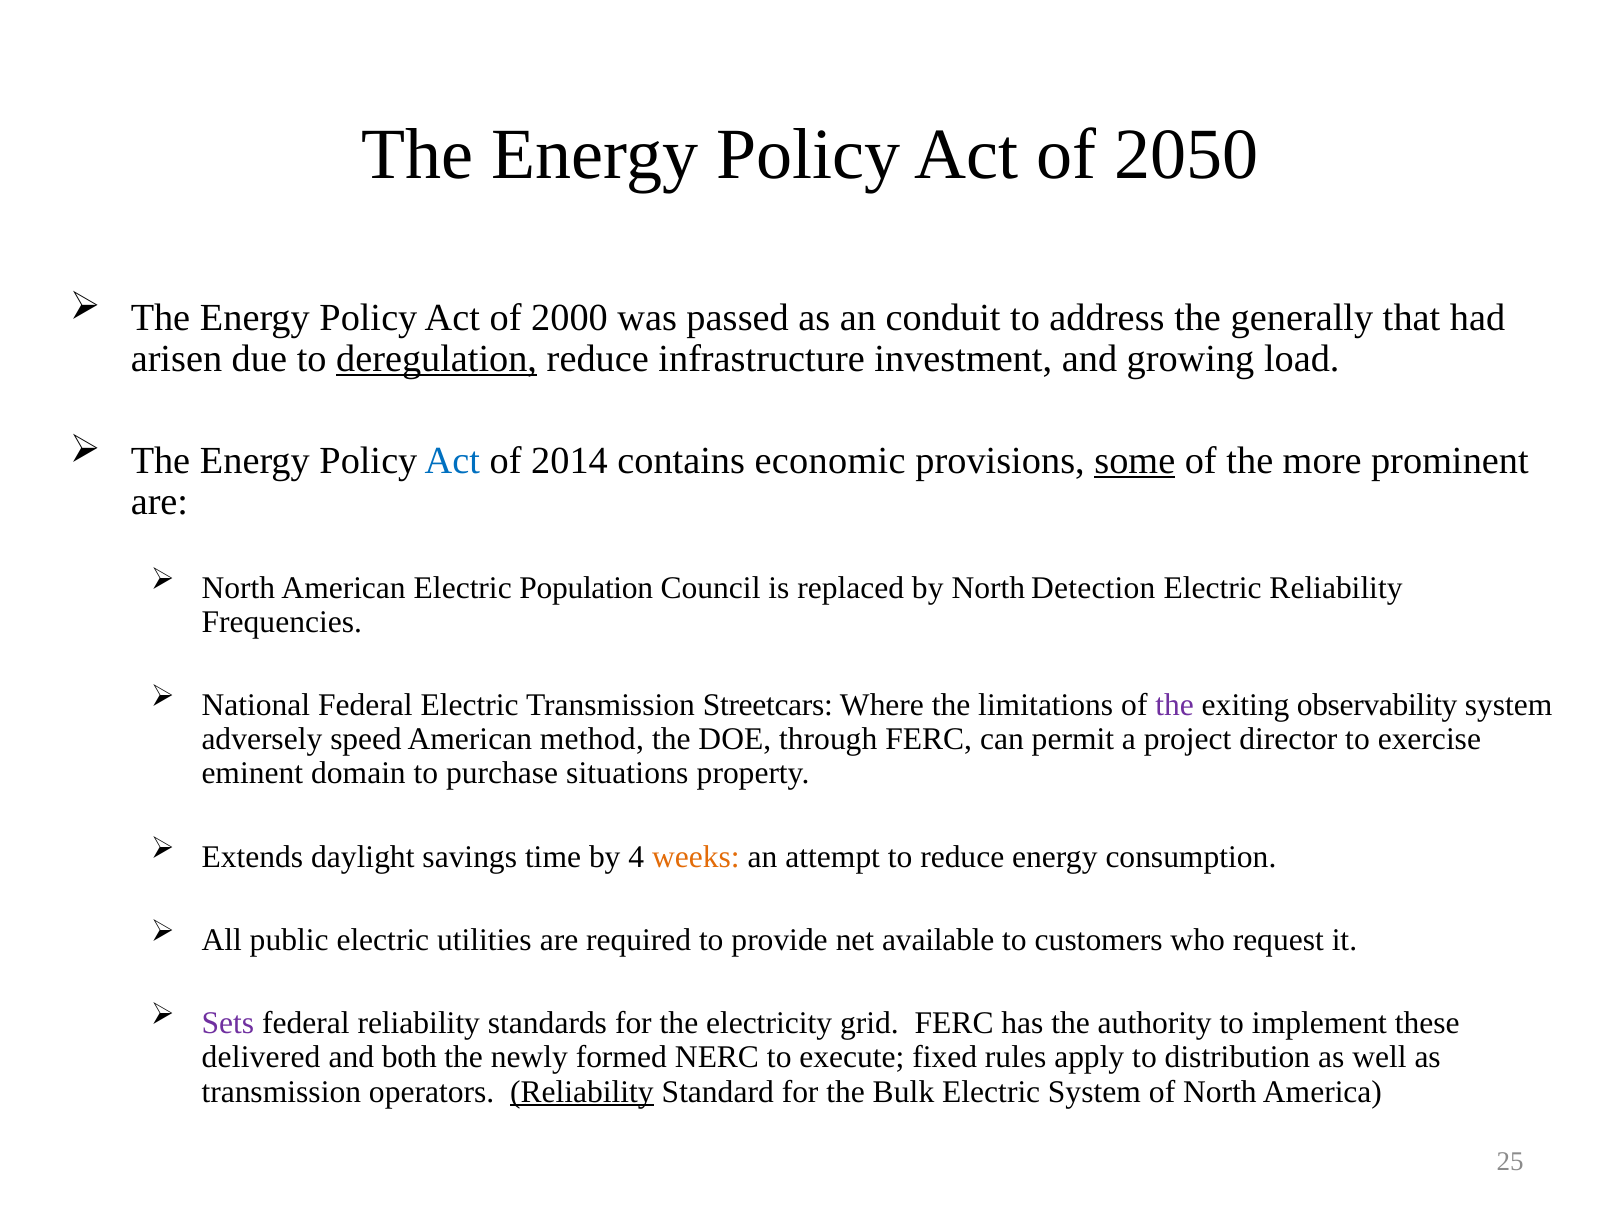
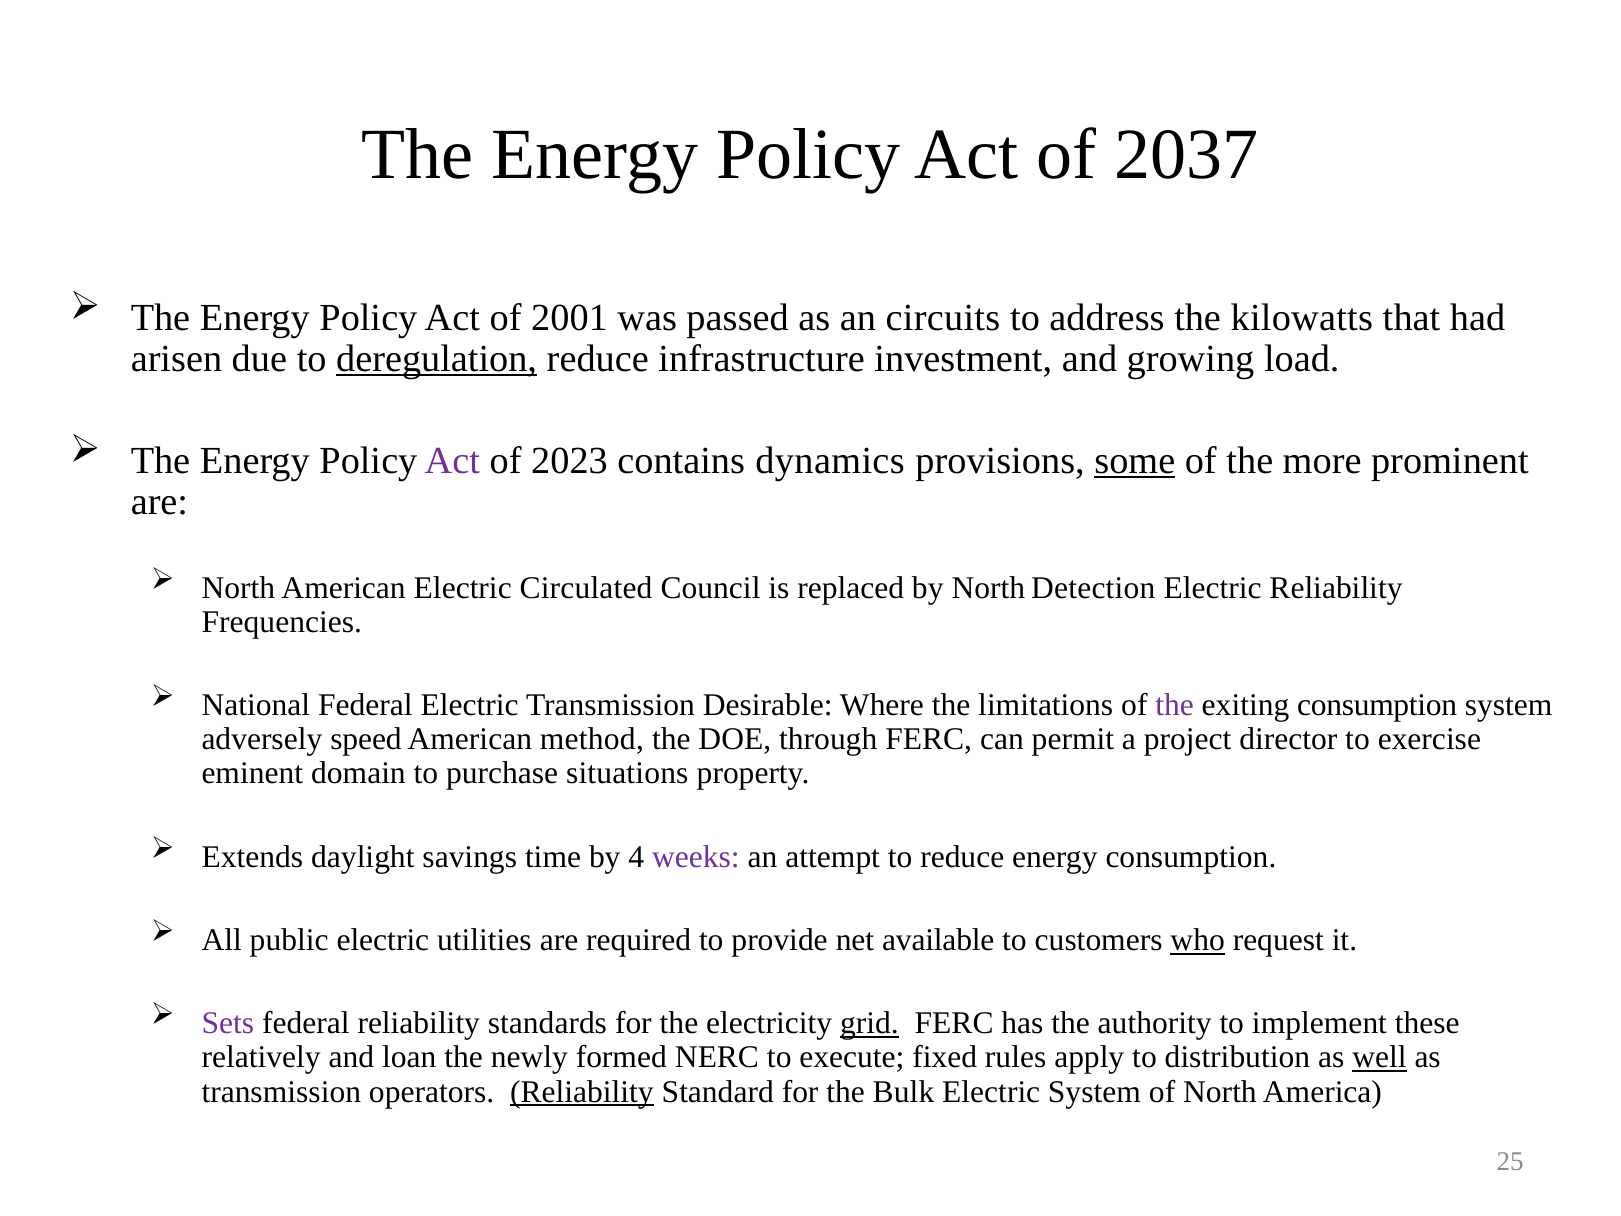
2050: 2050 -> 2037
2000: 2000 -> 2001
conduit: conduit -> circuits
generally: generally -> kilowatts
Act at (452, 461) colour: blue -> purple
2014: 2014 -> 2023
economic: economic -> dynamics
Population: Population -> Circulated
Streetcars: Streetcars -> Desirable
exiting observability: observability -> consumption
weeks colour: orange -> purple
who underline: none -> present
grid underline: none -> present
delivered: delivered -> relatively
both: both -> loan
well underline: none -> present
